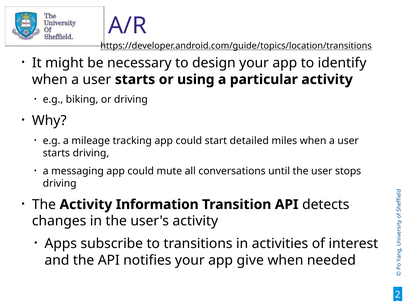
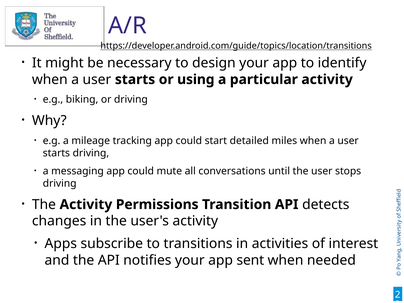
Information: Information -> Permissions
give: give -> sent
